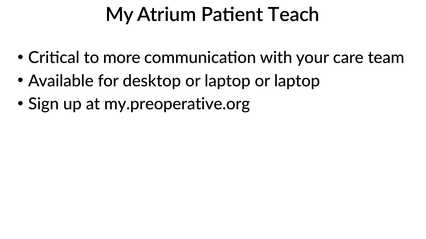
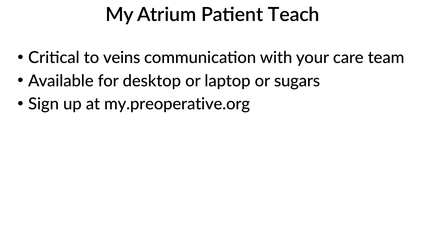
more: more -> veins
laptop or laptop: laptop -> sugars
